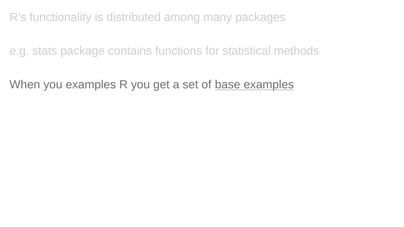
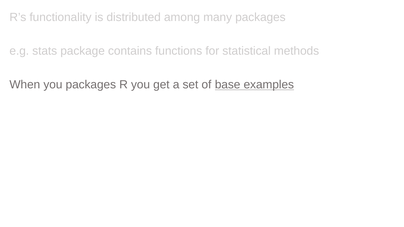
you examples: examples -> packages
